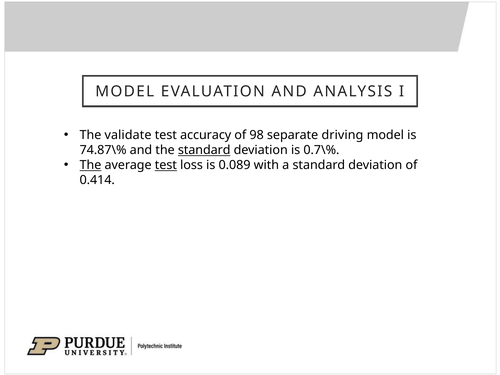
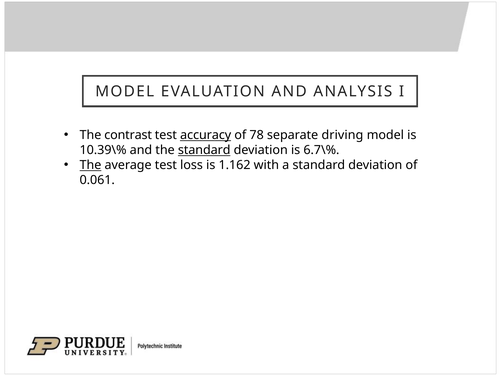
validate: validate -> contrast
accuracy underline: none -> present
98: 98 -> 78
74.87\%: 74.87\% -> 10.39\%
0.7\%: 0.7\% -> 6.7\%
test at (166, 165) underline: present -> none
0.089: 0.089 -> 1.162
0.414: 0.414 -> 0.061
